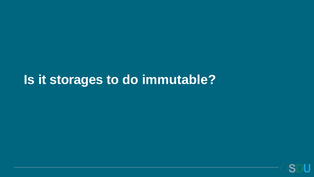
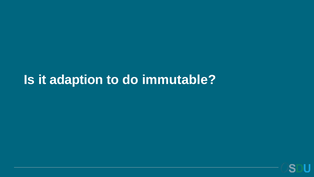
storages: storages -> adaption
